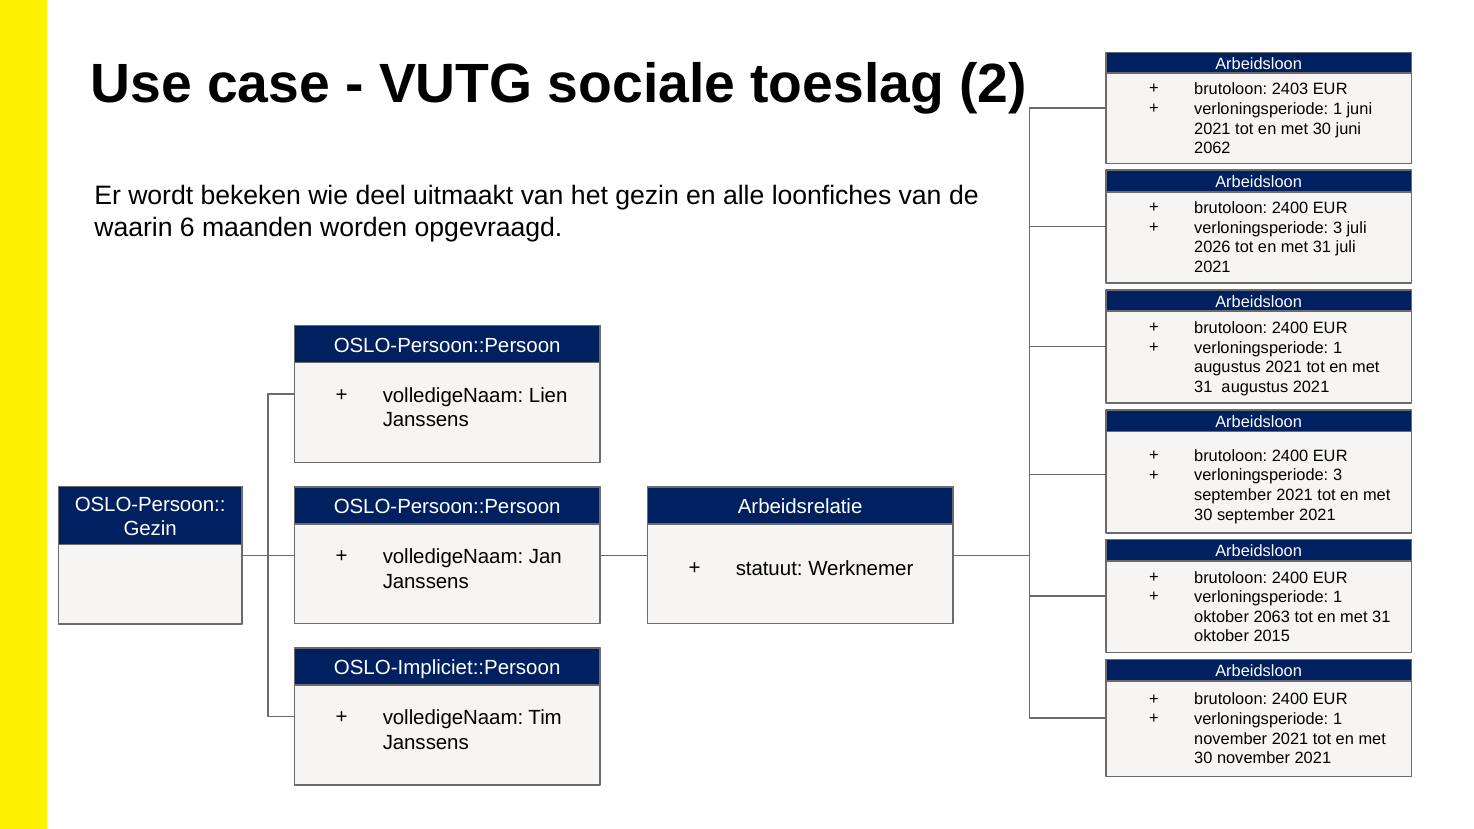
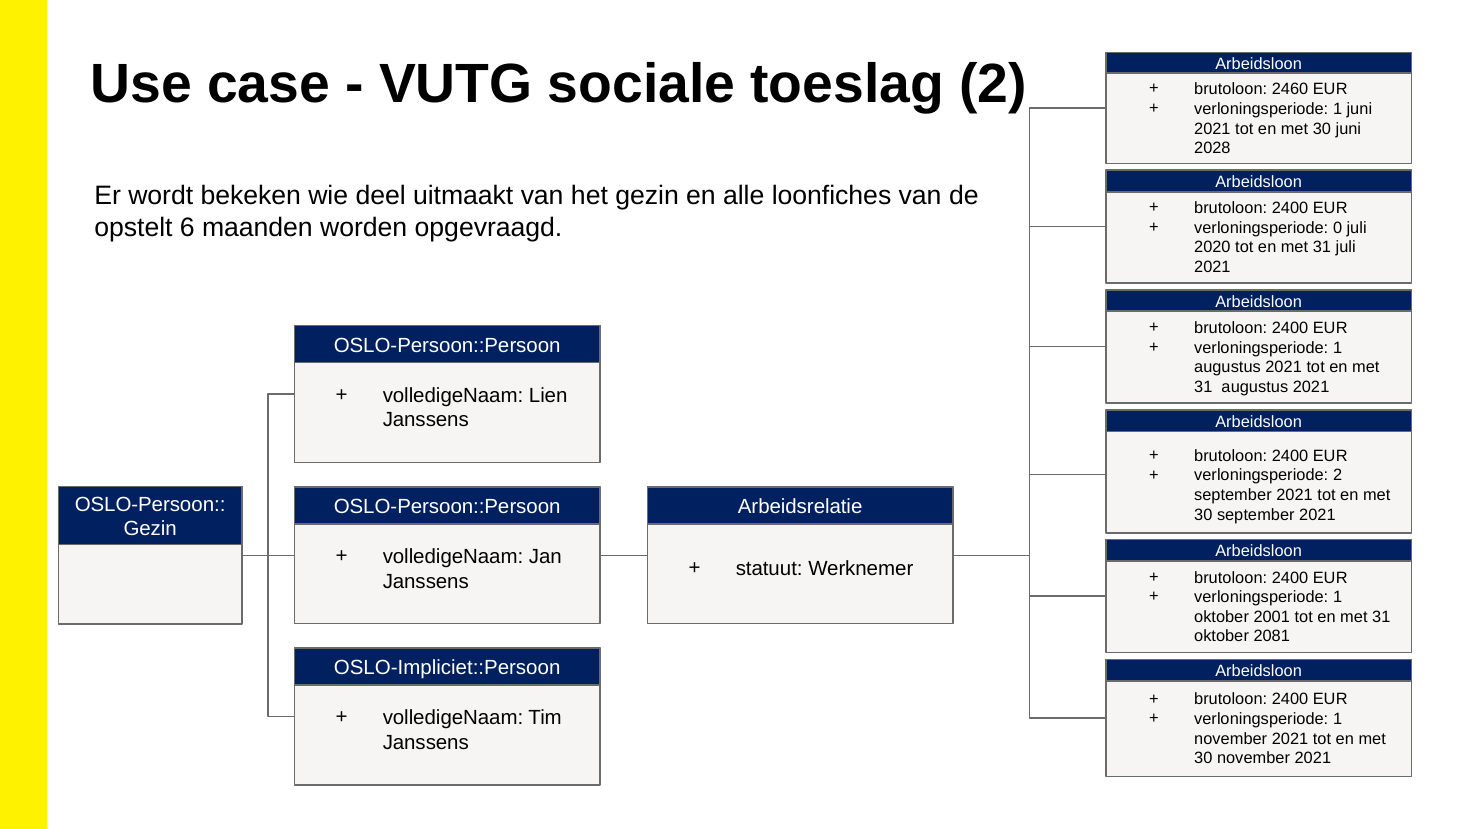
2403: 2403 -> 2460
2062: 2062 -> 2028
waarin: waarin -> opstelt
3 at (1338, 228): 3 -> 0
2026: 2026 -> 2020
3 at (1338, 476): 3 -> 2
2063: 2063 -> 2001
2015: 2015 -> 2081
